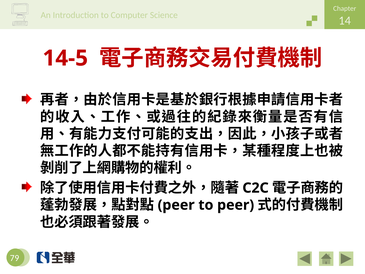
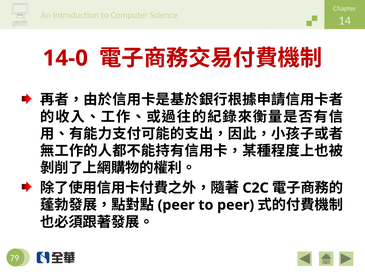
14-5: 14-5 -> 14-0
